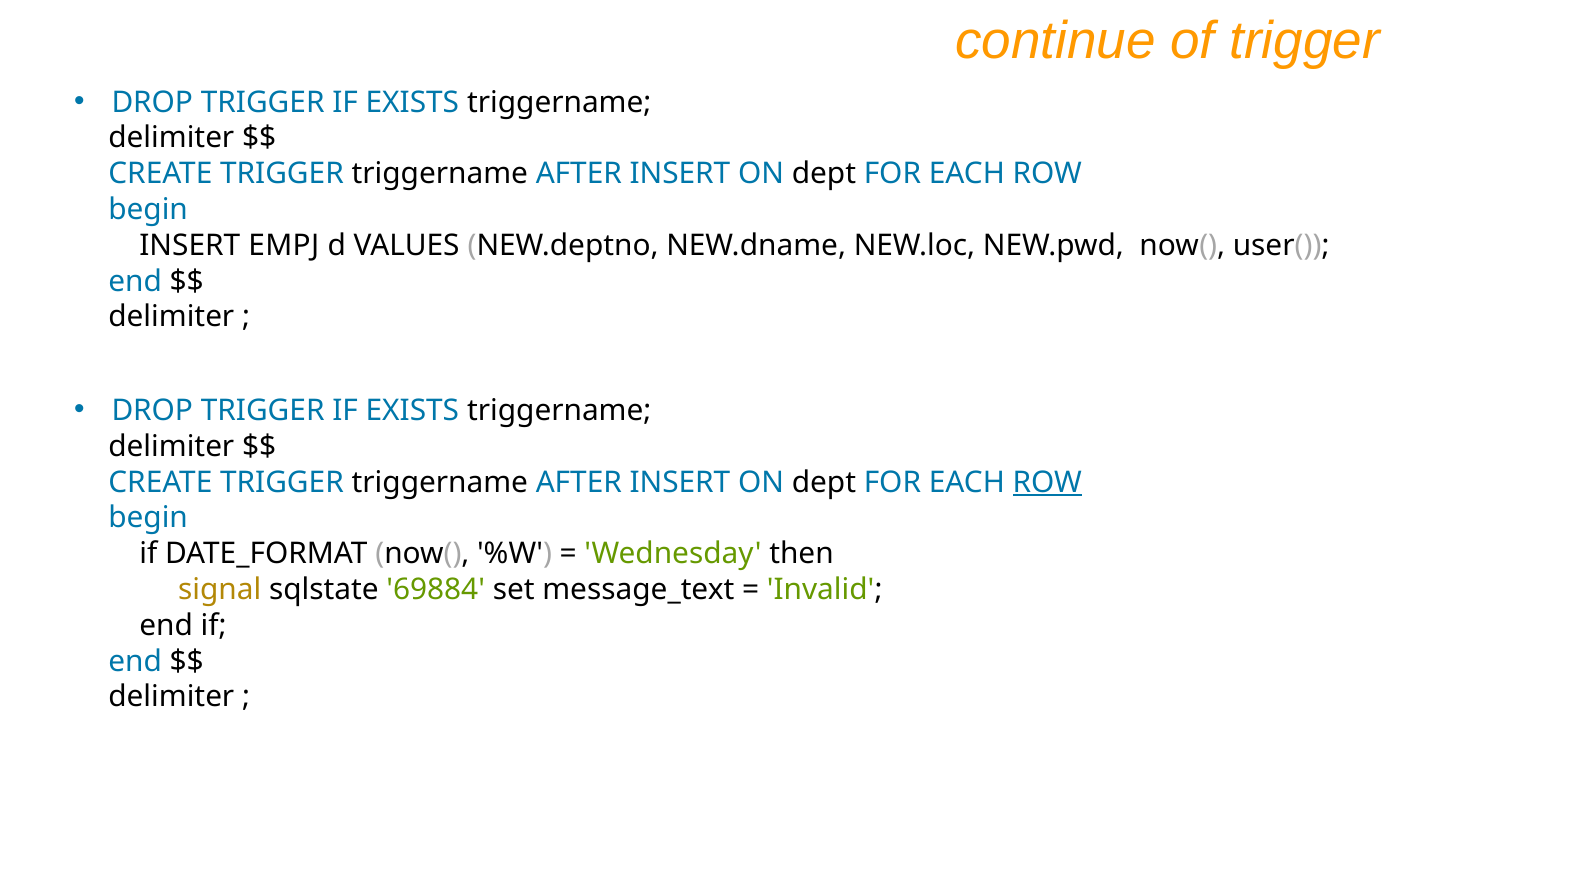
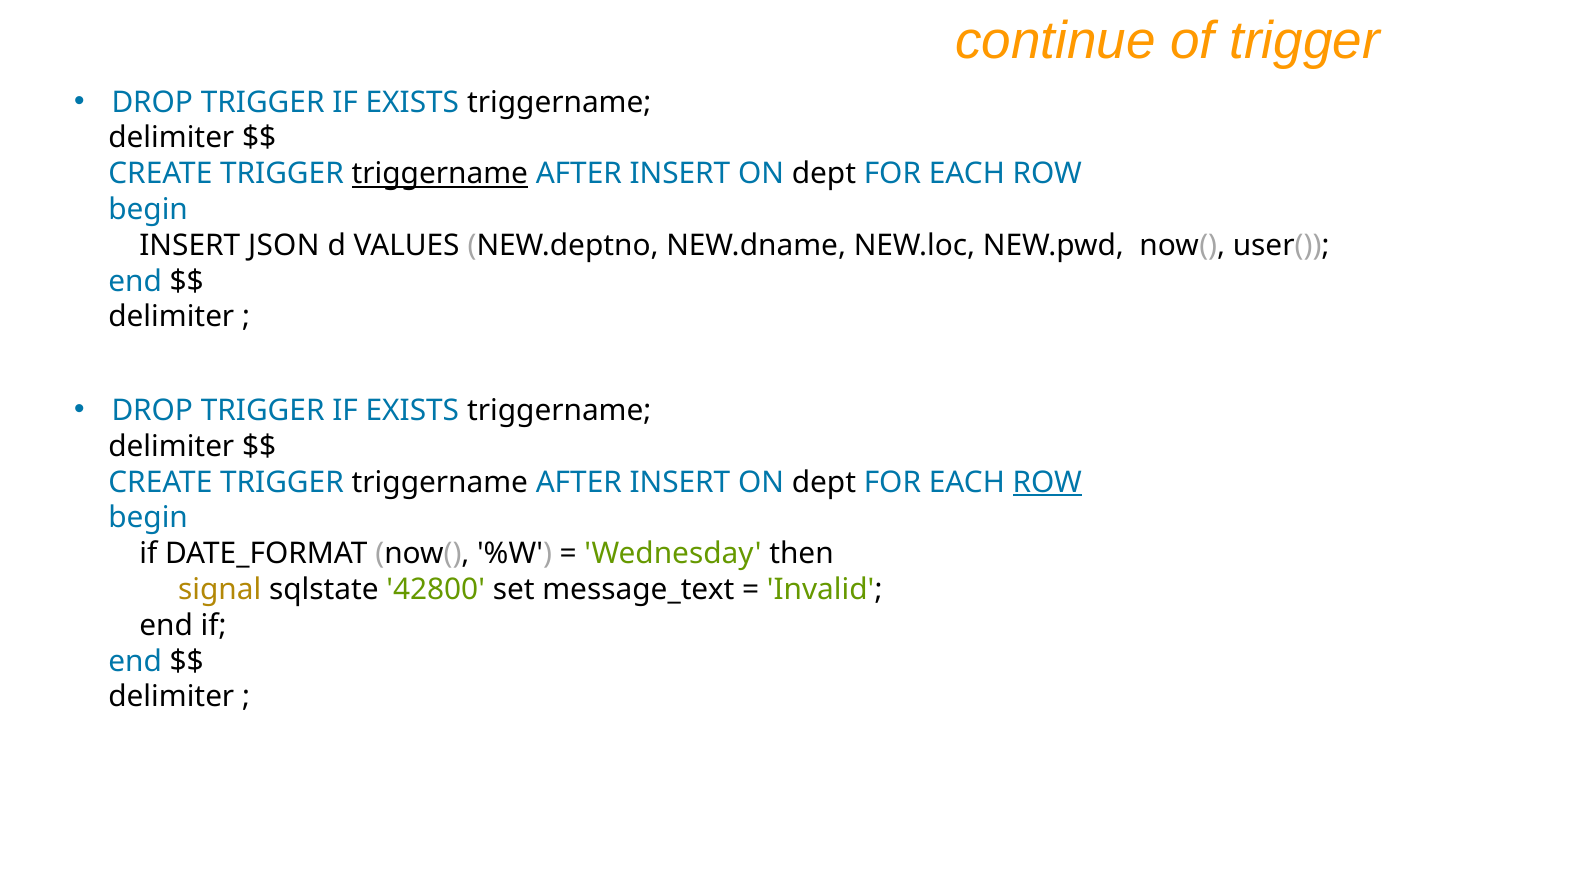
triggername at (440, 174) underline: none -> present
EMPJ: EMPJ -> JSON
69884: 69884 -> 42800
